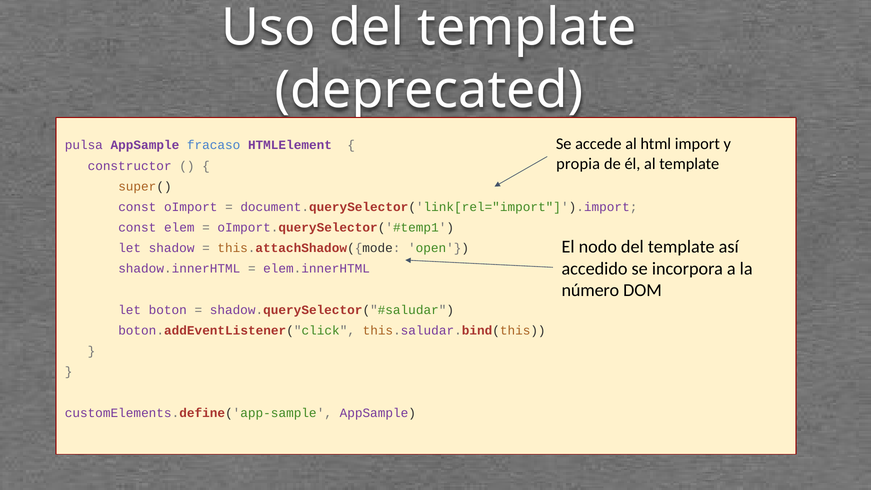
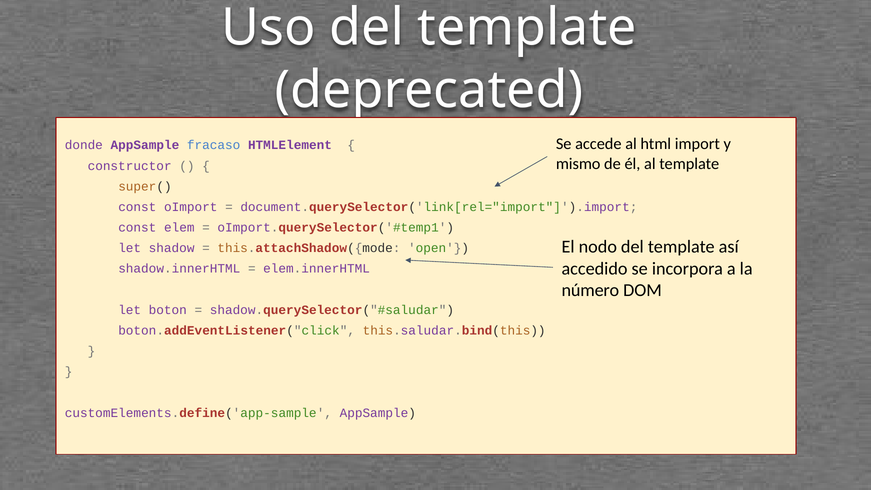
pulsa: pulsa -> donde
propia: propia -> mismo
